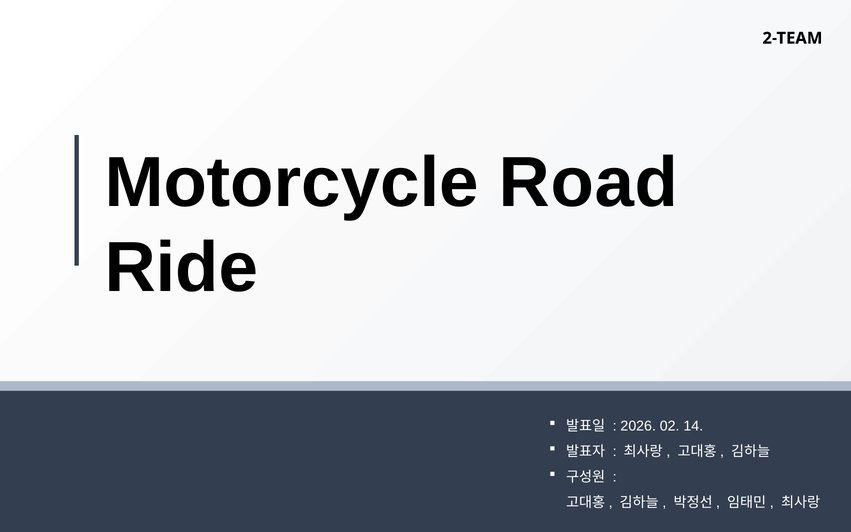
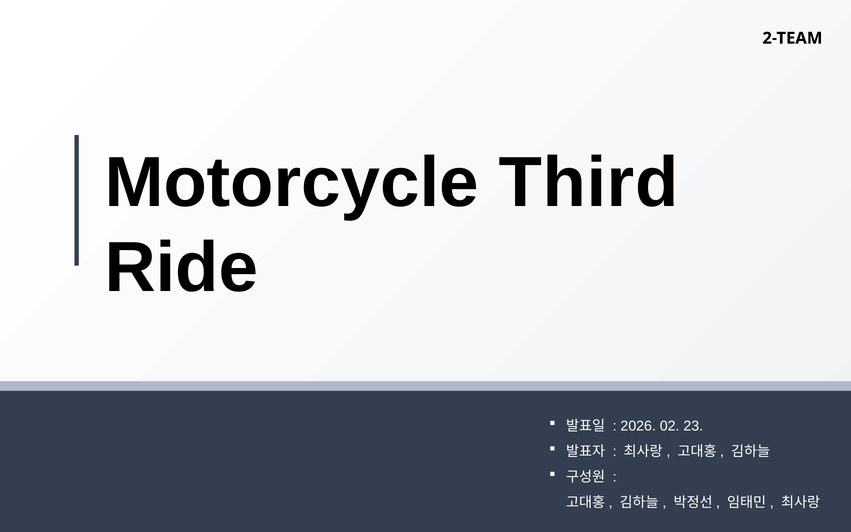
Road: Road -> Third
14: 14 -> 23
